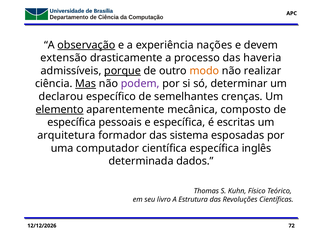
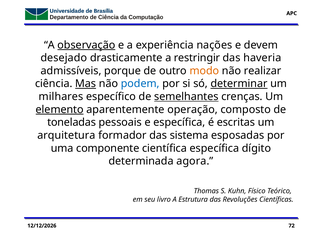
extensão: extensão -> desejado
processo: processo -> restringir
porque underline: present -> none
podem colour: purple -> blue
determinar underline: none -> present
declarou: declarou -> milhares
semelhantes underline: none -> present
mecânica: mecânica -> operação
específica at (72, 122): específica -> toneladas
computador: computador -> componente
inglês: inglês -> dígito
dados: dados -> agora
